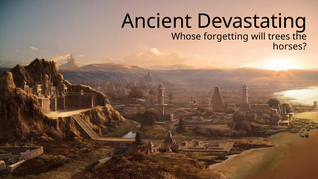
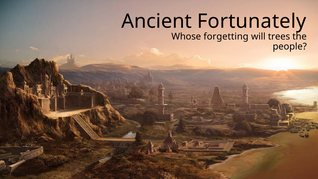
Devastating: Devastating -> Fortunately
horses: horses -> people
